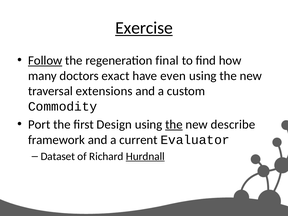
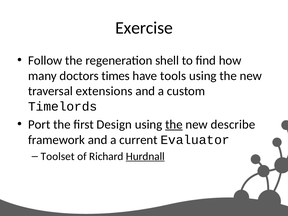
Exercise underline: present -> none
Follow underline: present -> none
final: final -> shell
exact: exact -> times
even: even -> tools
Commodity: Commodity -> Timelords
Dataset: Dataset -> Toolset
